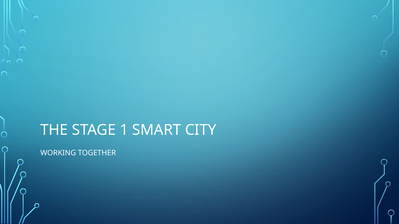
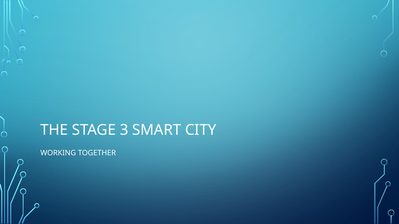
1: 1 -> 3
